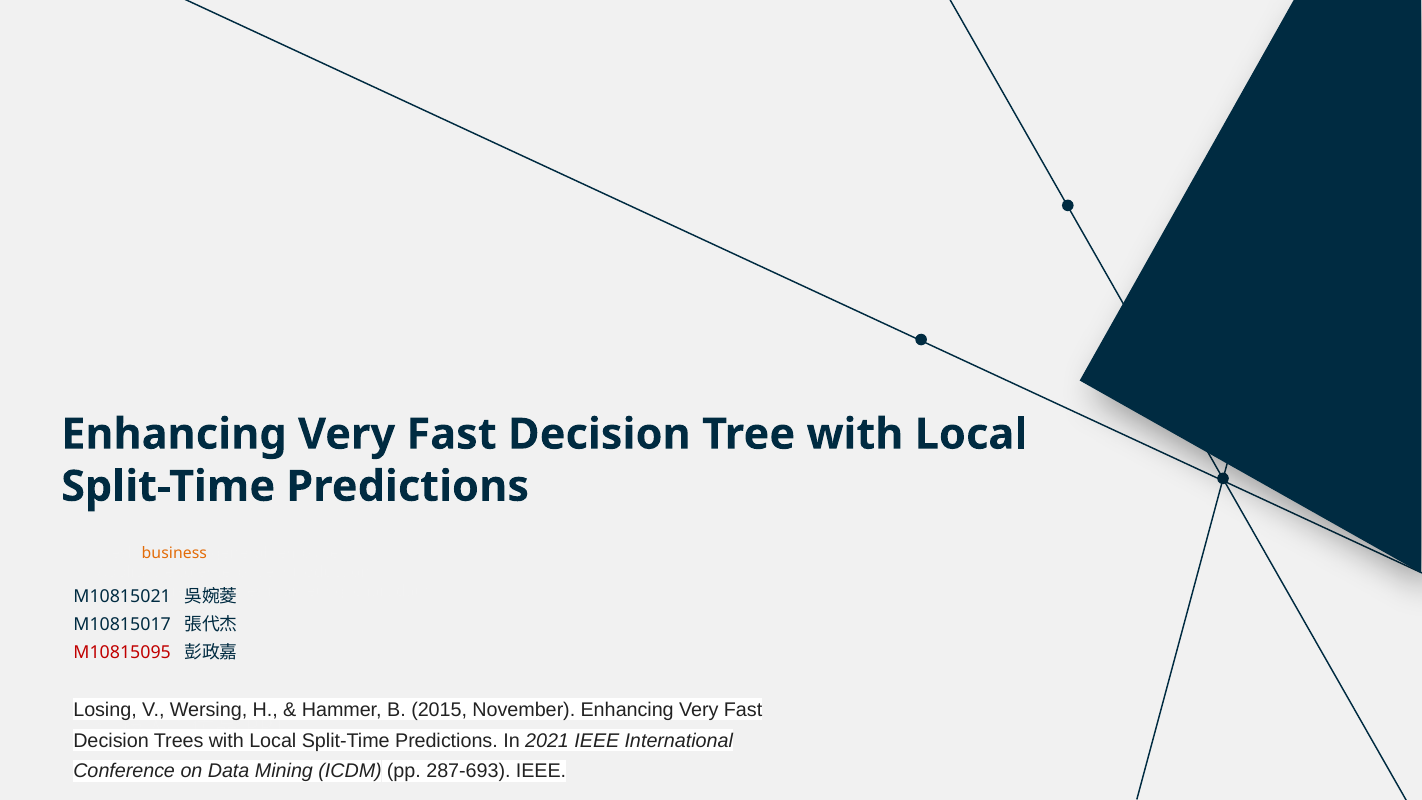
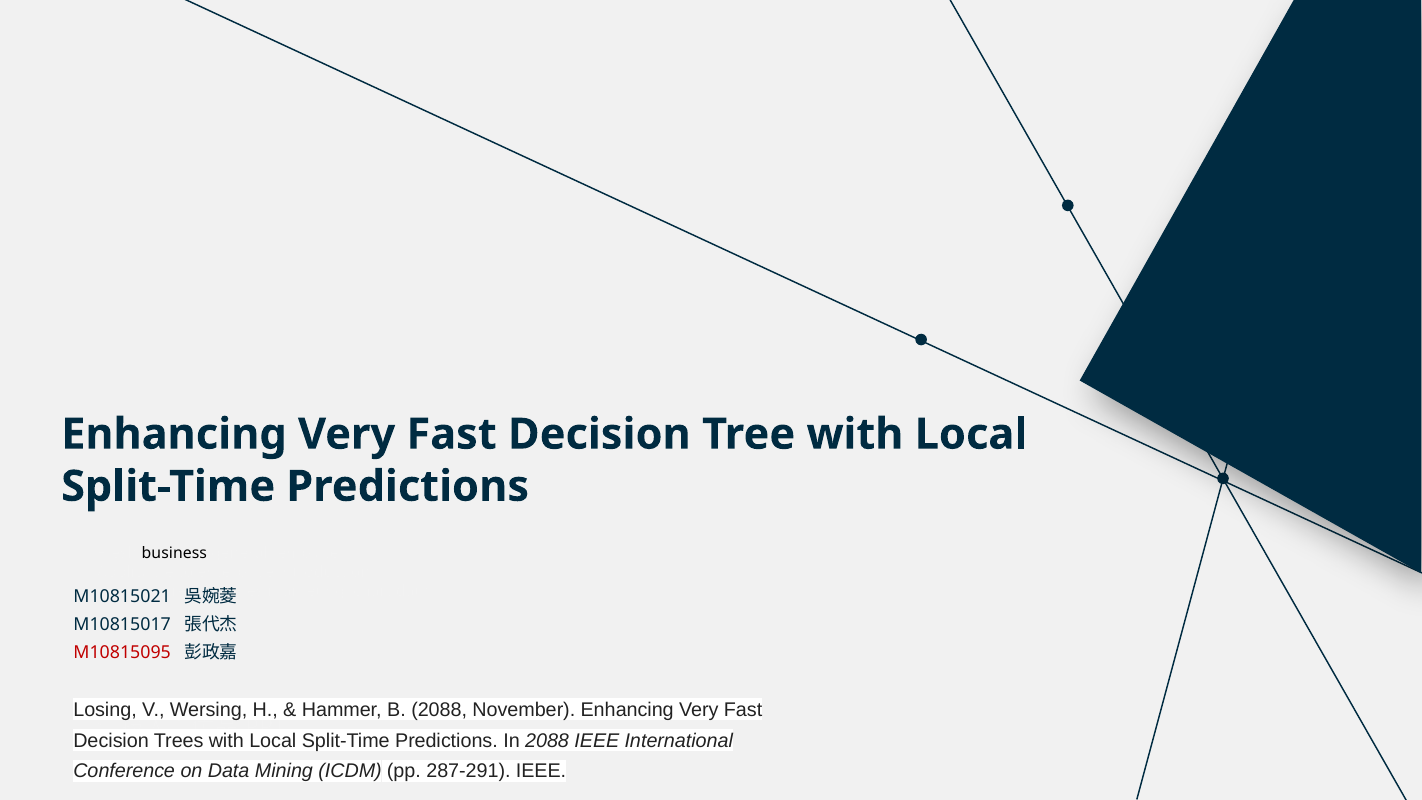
business colour: orange -> black
B 2015: 2015 -> 2088
In 2021: 2021 -> 2088
287-693: 287-693 -> 287-291
